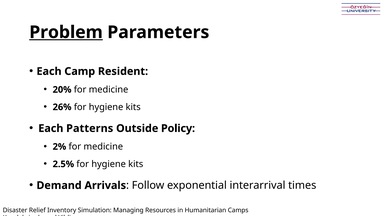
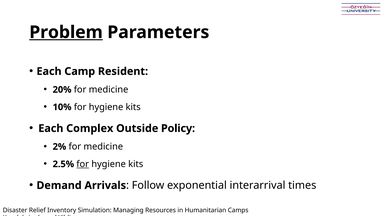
26%: 26% -> 10%
Patterns: Patterns -> Complex
for at (83, 164) underline: none -> present
